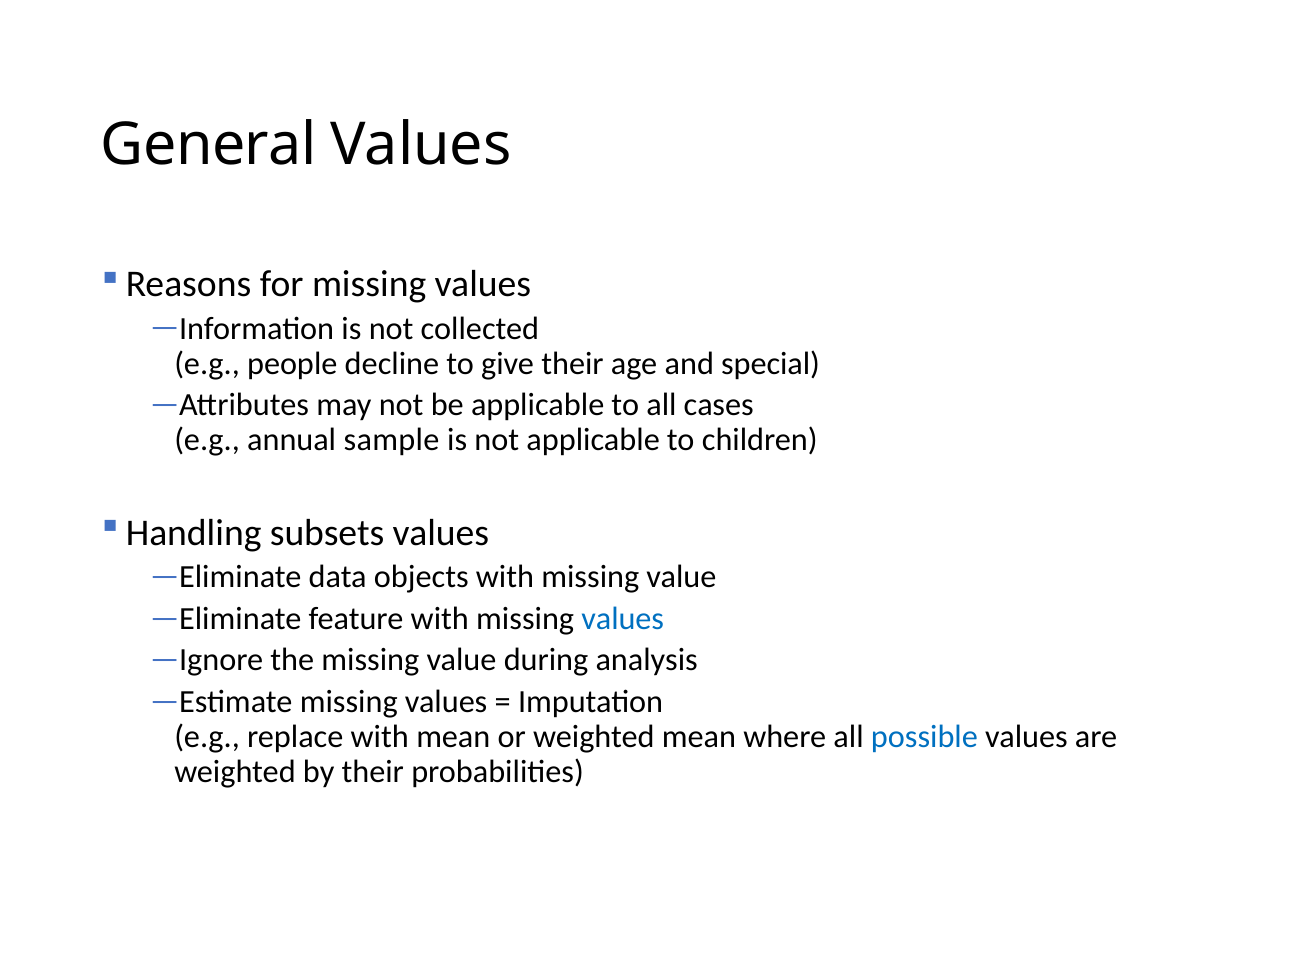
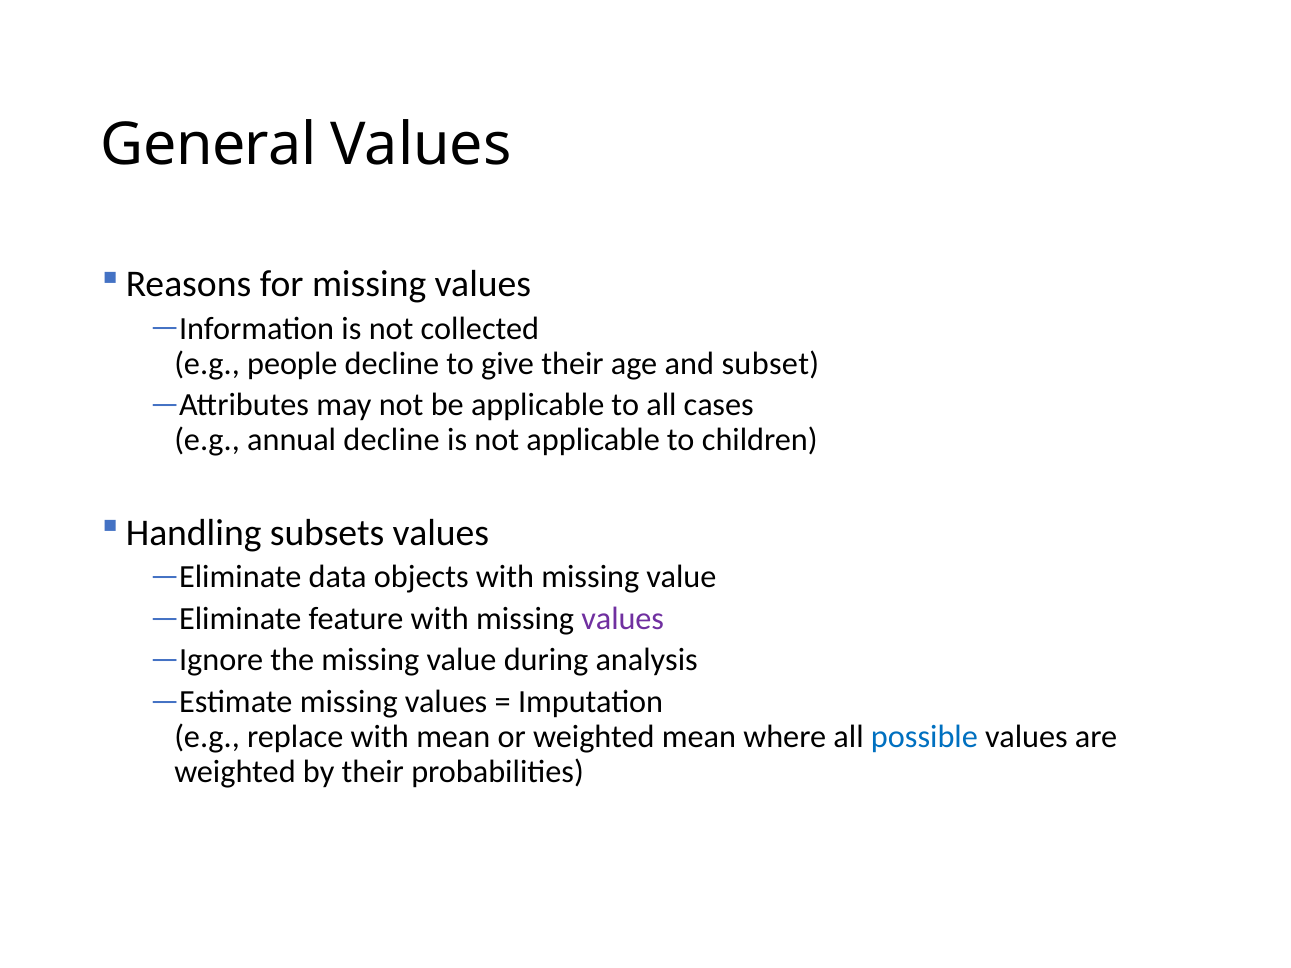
special: special -> subset
annual sample: sample -> decline
values at (623, 619) colour: blue -> purple
